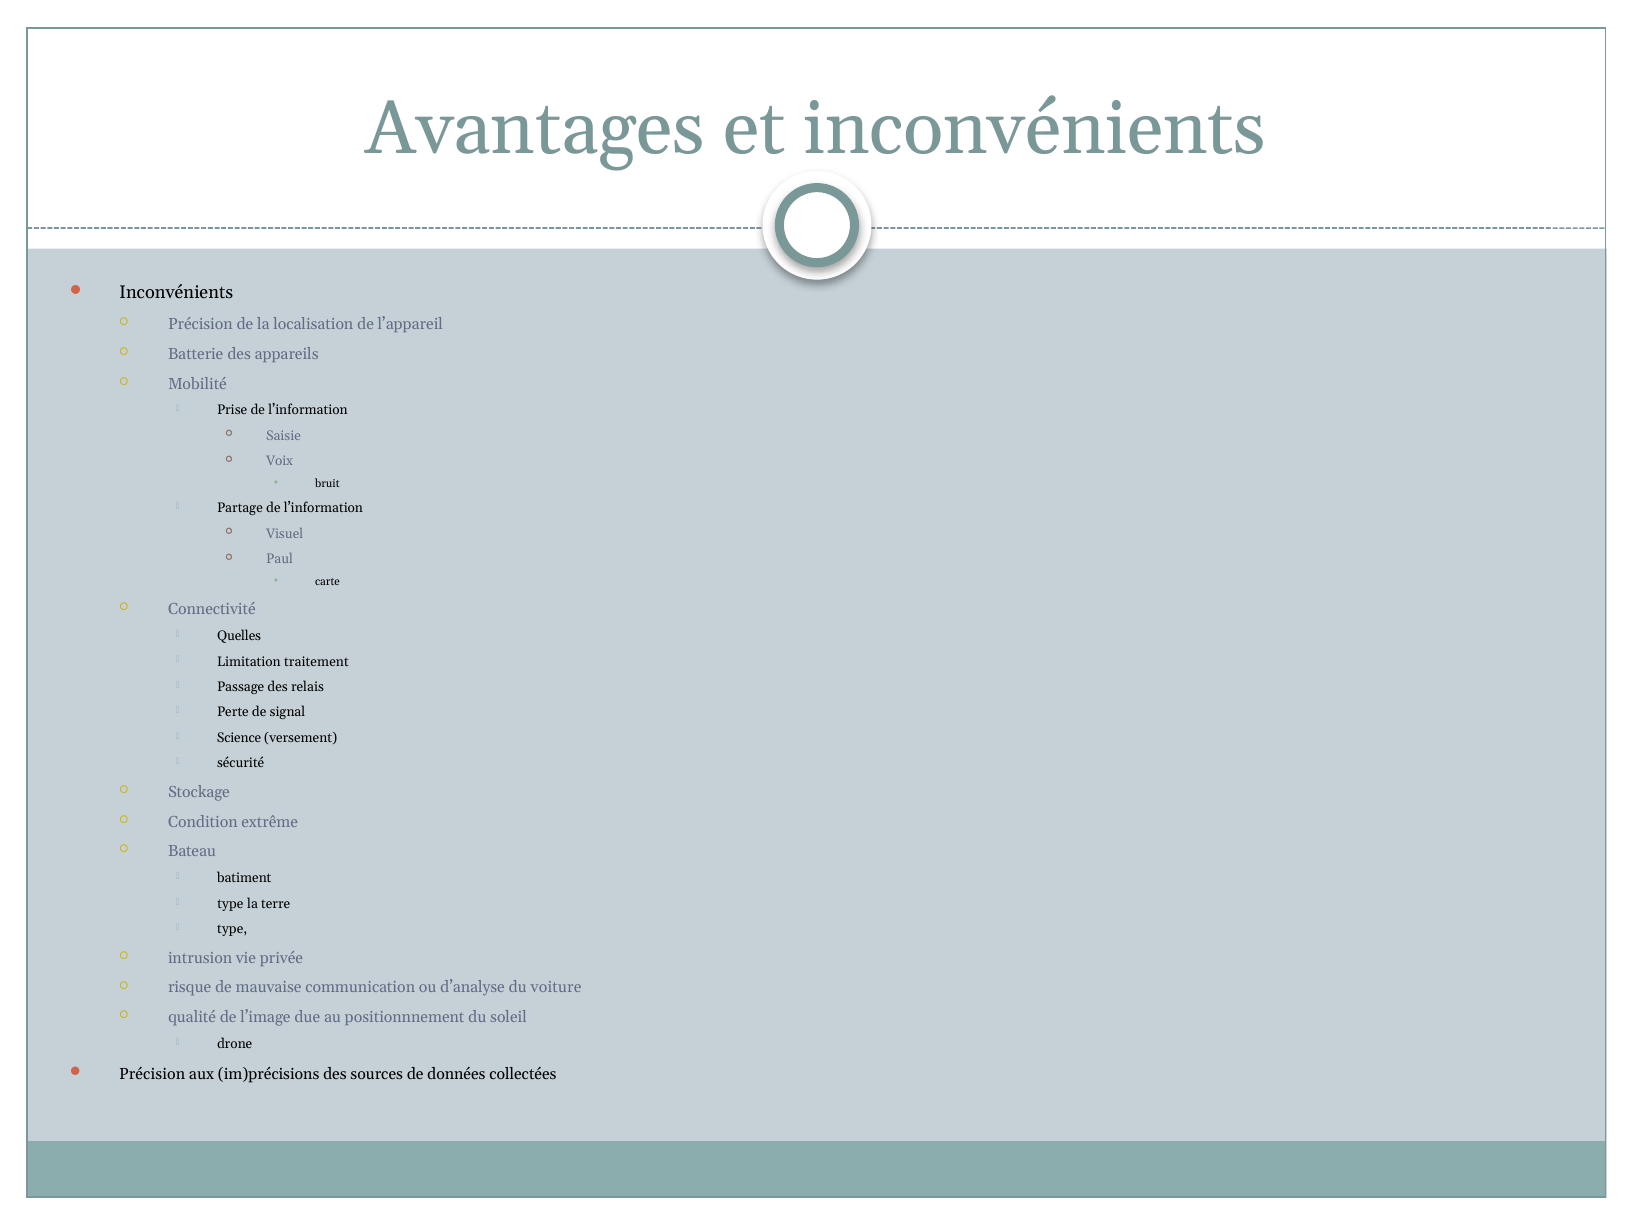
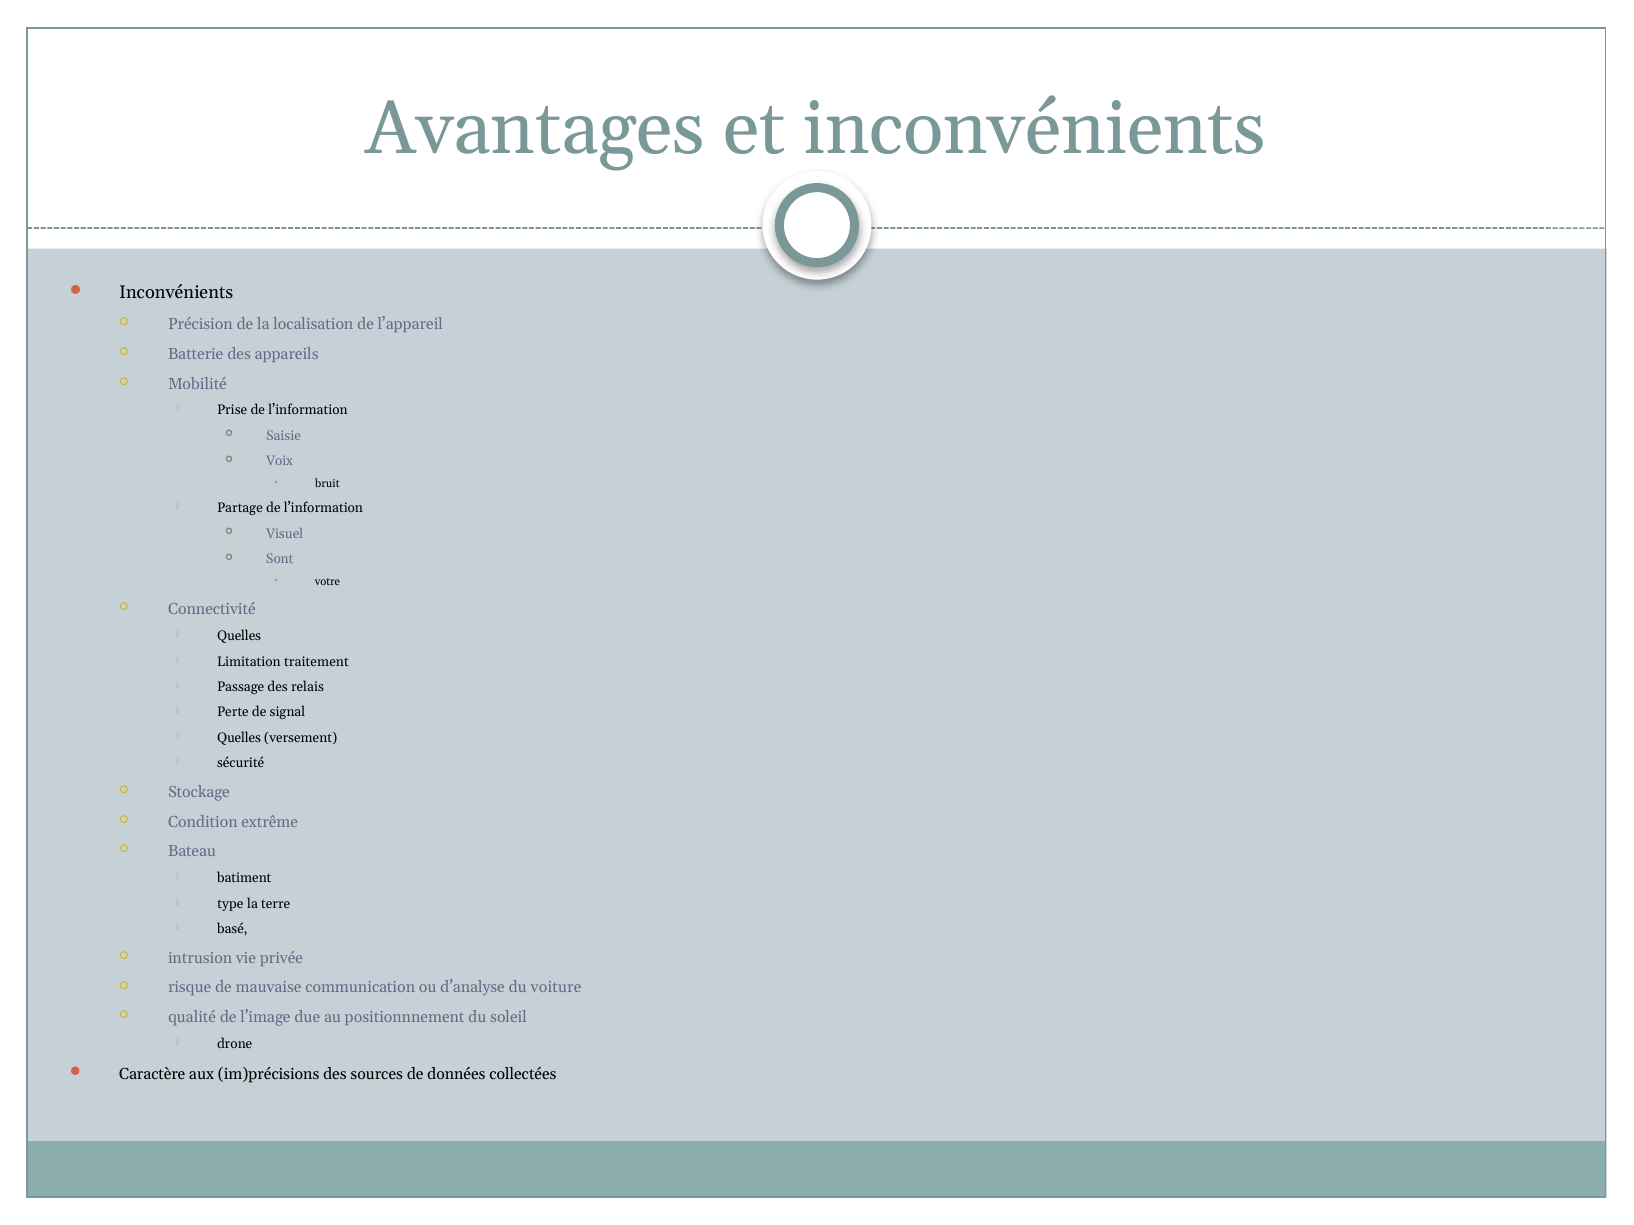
Paul: Paul -> Sont
carte: carte -> votre
Science at (239, 738): Science -> Quelles
type at (232, 930): type -> basé
Précision at (152, 1075): Précision -> Caractère
